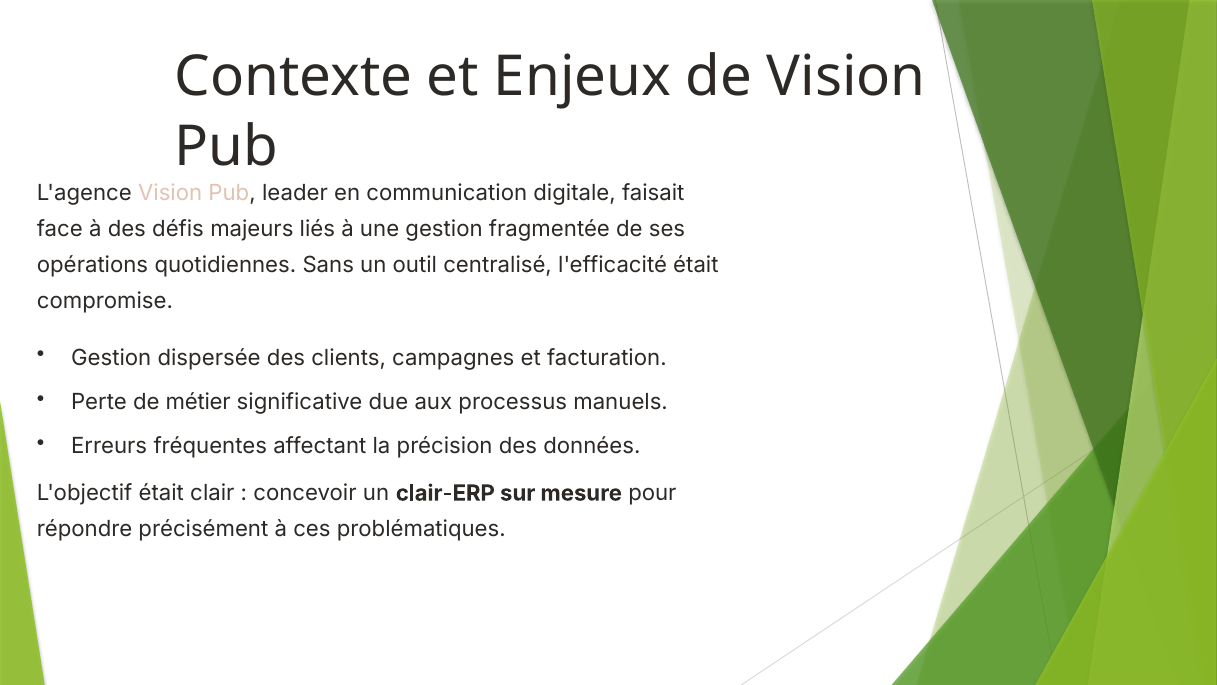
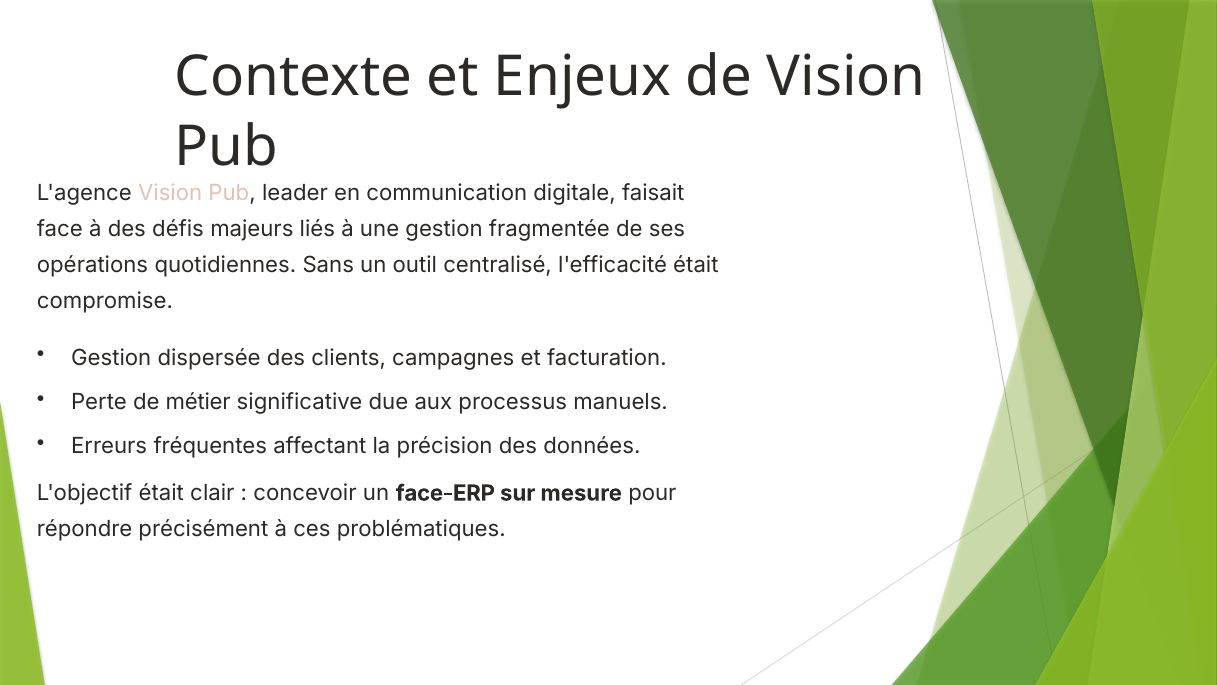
clair-ERP: clair-ERP -> face-ERP
